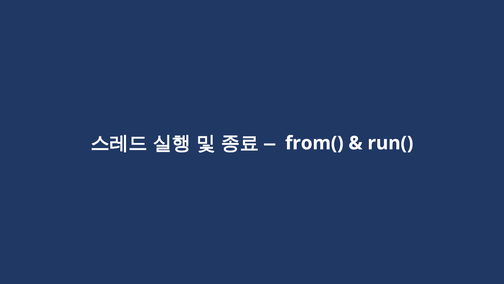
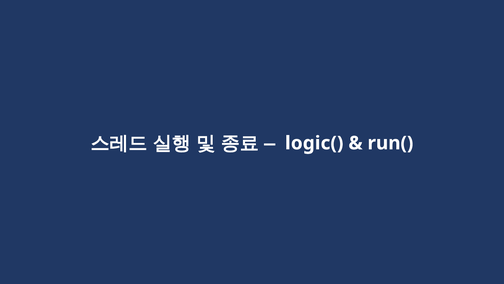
from(: from( -> logic(
